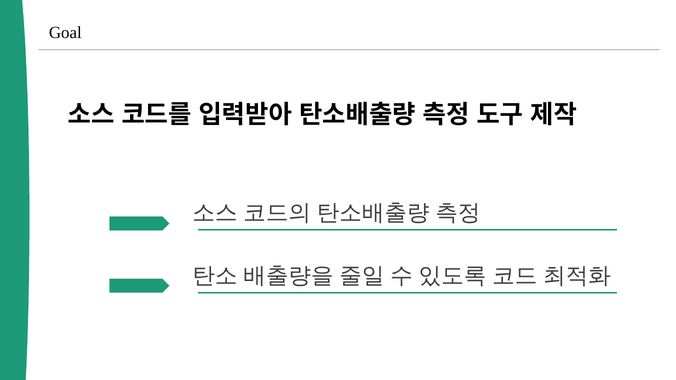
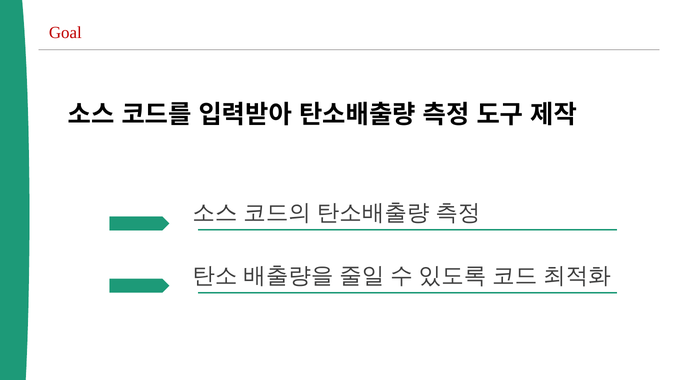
Goal colour: black -> red
